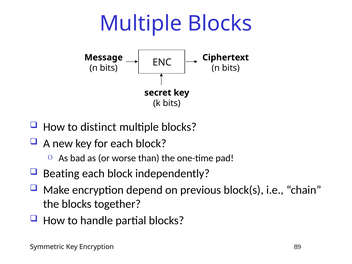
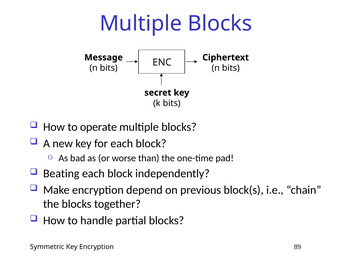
distinct: distinct -> operate
